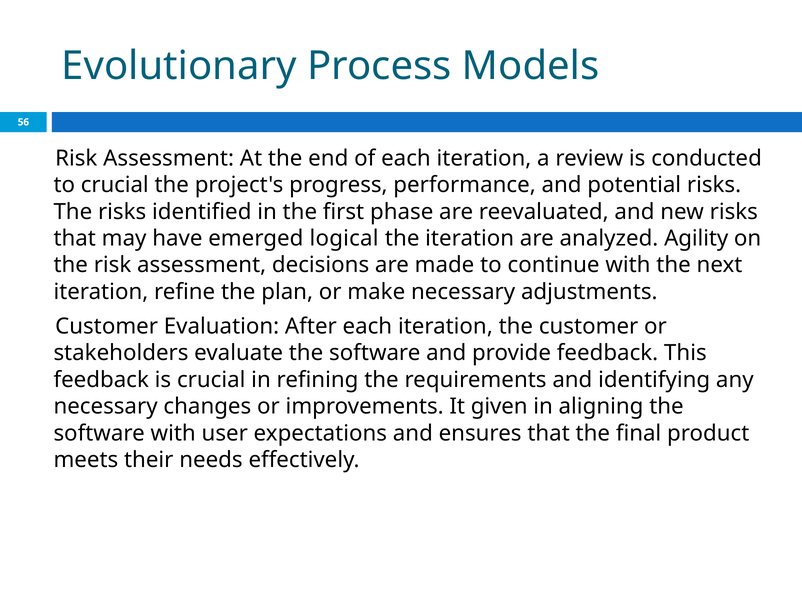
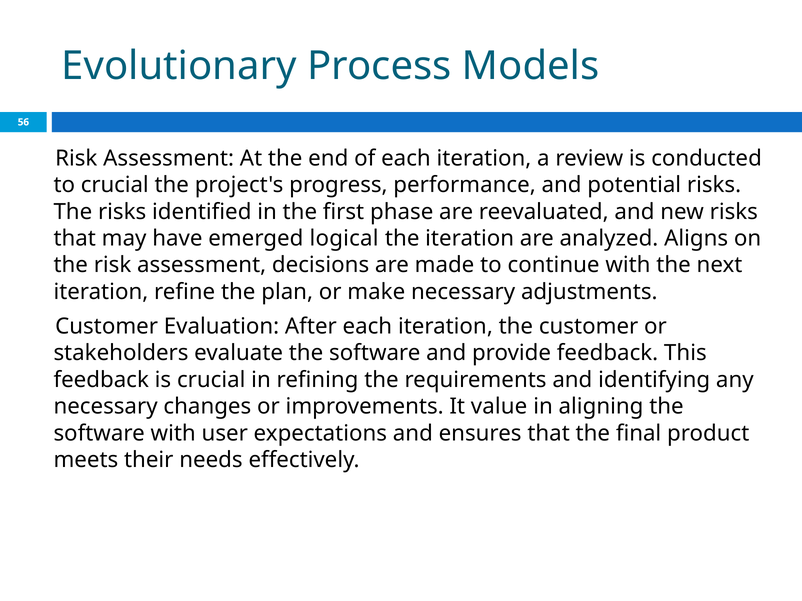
Agility: Agility -> Aligns
given: given -> value
